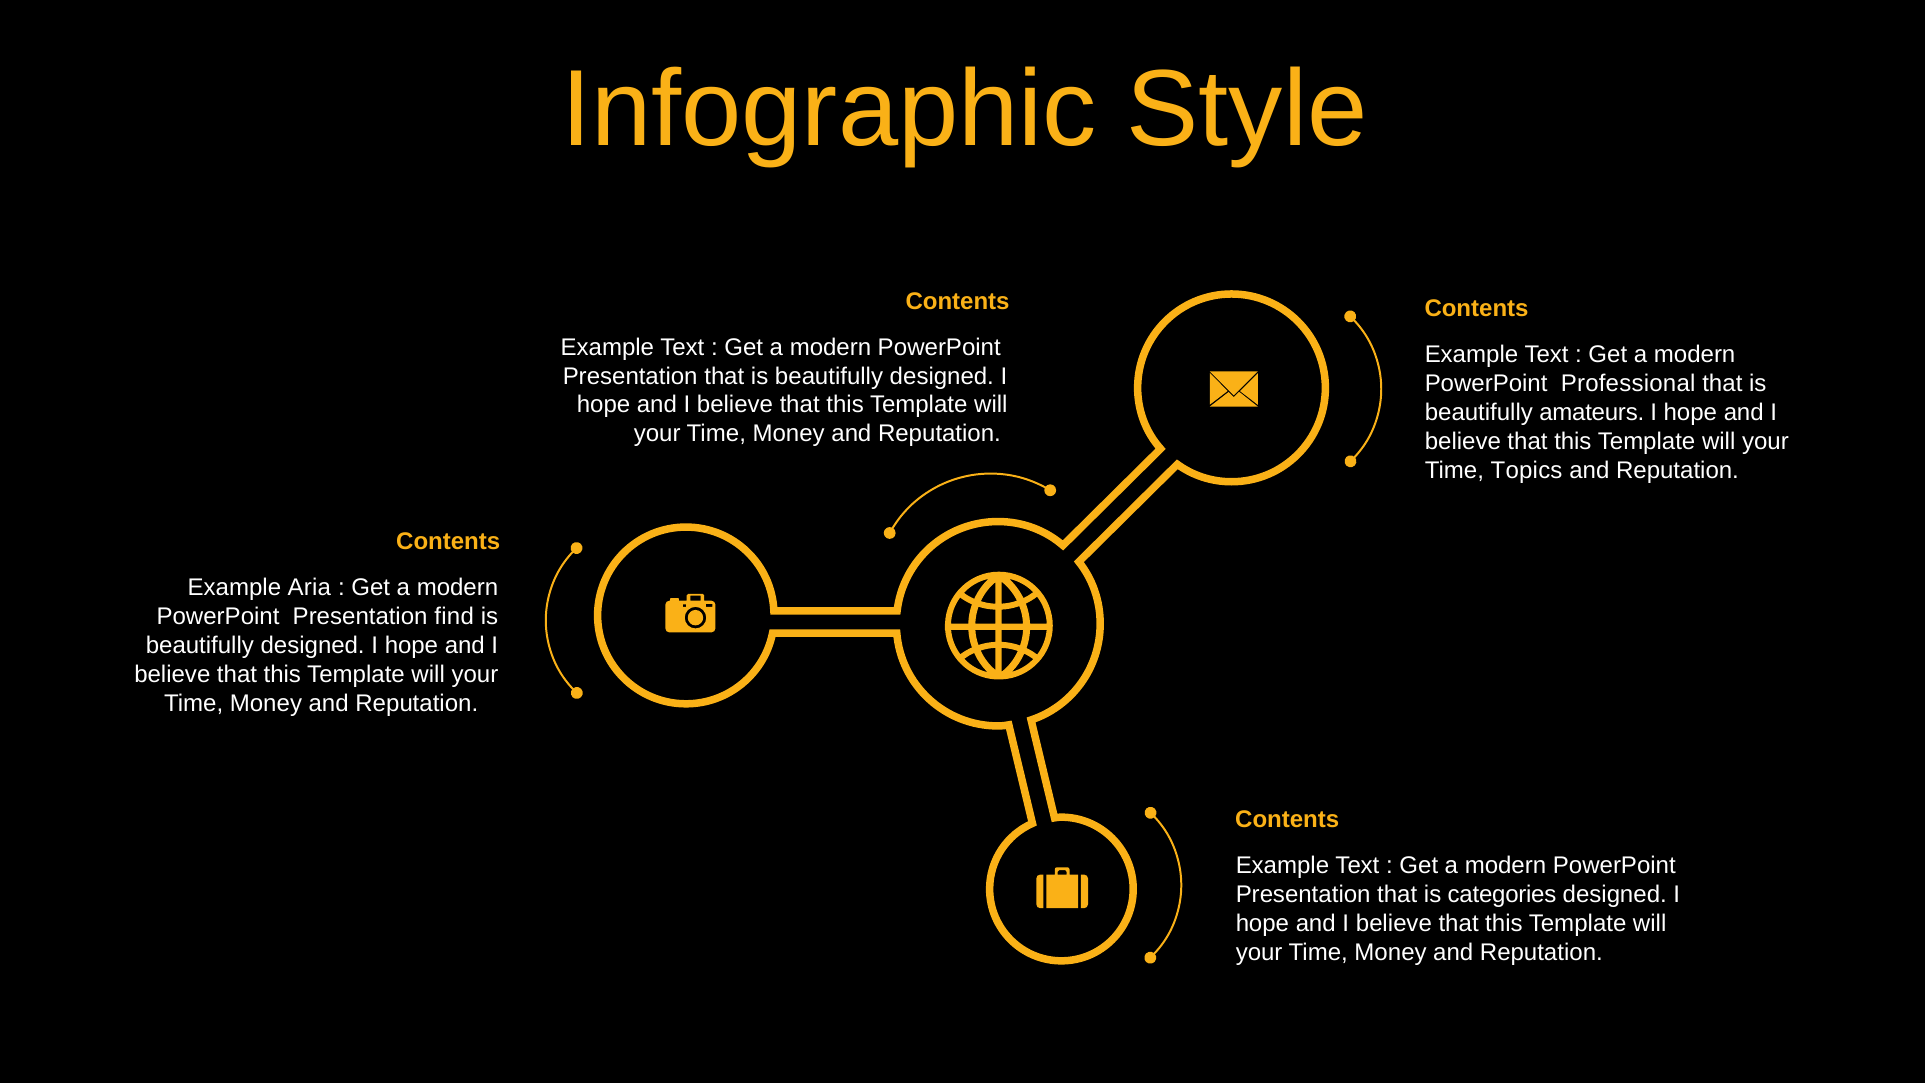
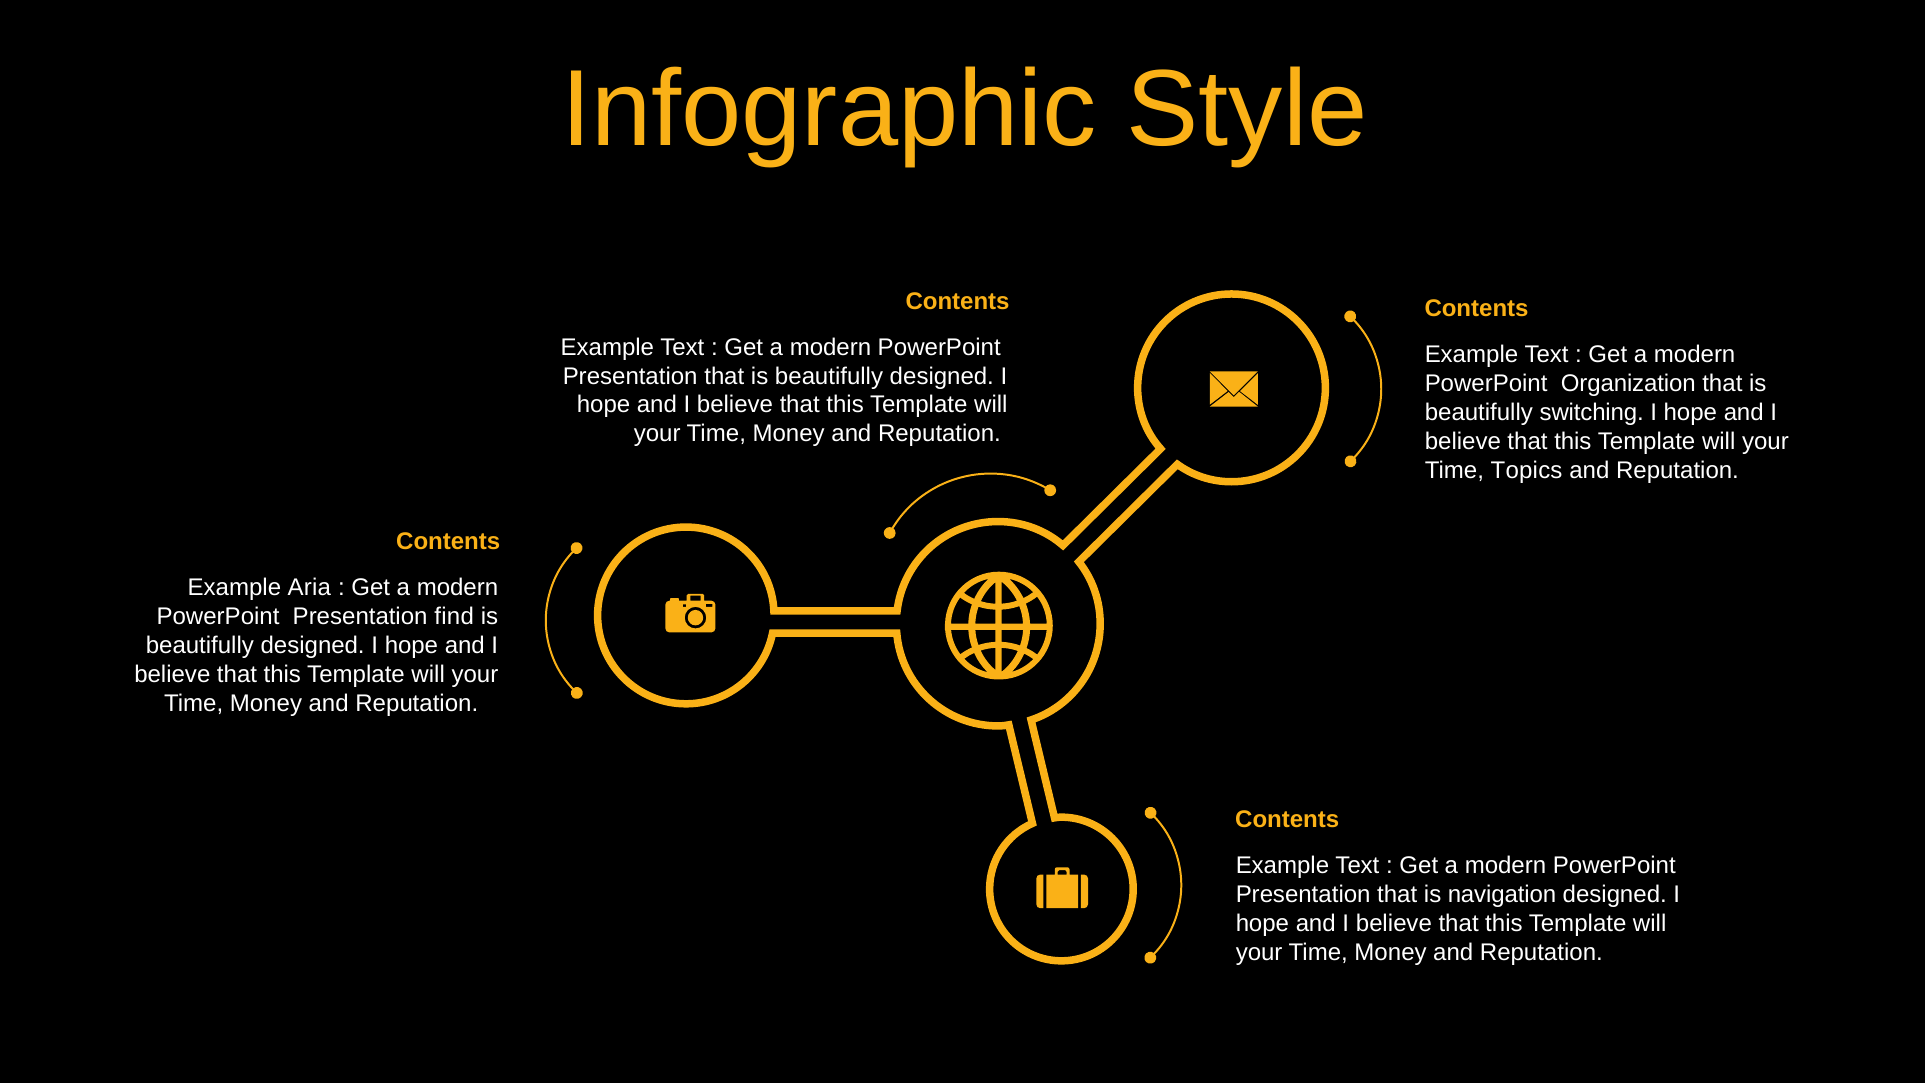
Professional: Professional -> Organization
amateurs: amateurs -> switching
categories: categories -> navigation
